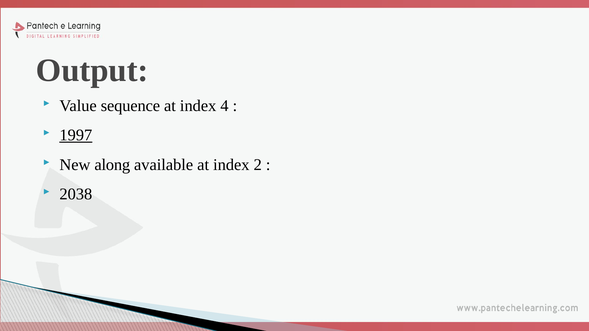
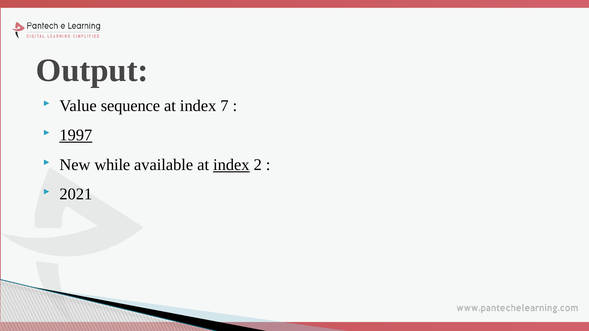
4: 4 -> 7
along: along -> while
index at (231, 165) underline: none -> present
2038: 2038 -> 2021
